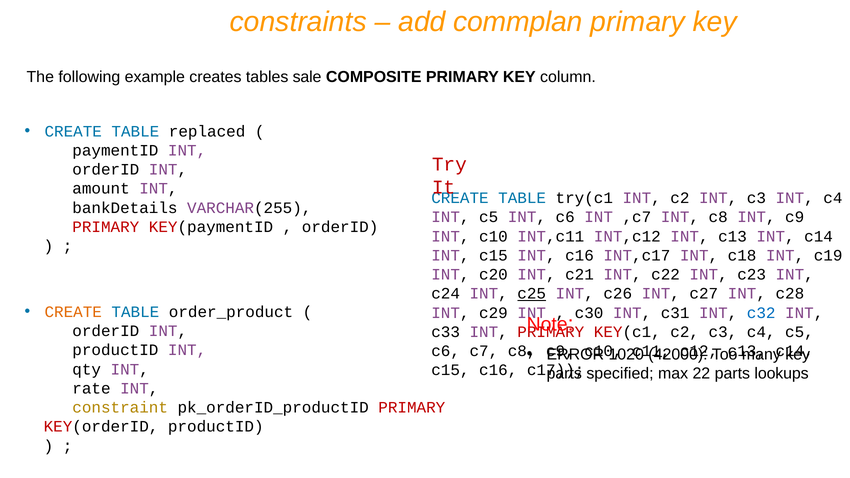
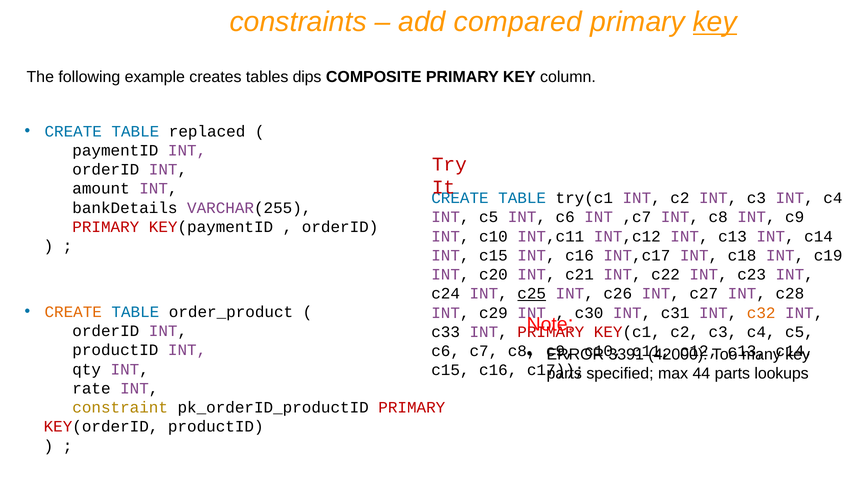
commplan: commplan -> compared
key at (715, 22) underline: none -> present
sale: sale -> dips
c32 colour: blue -> orange
1020: 1020 -> 3391
22: 22 -> 44
